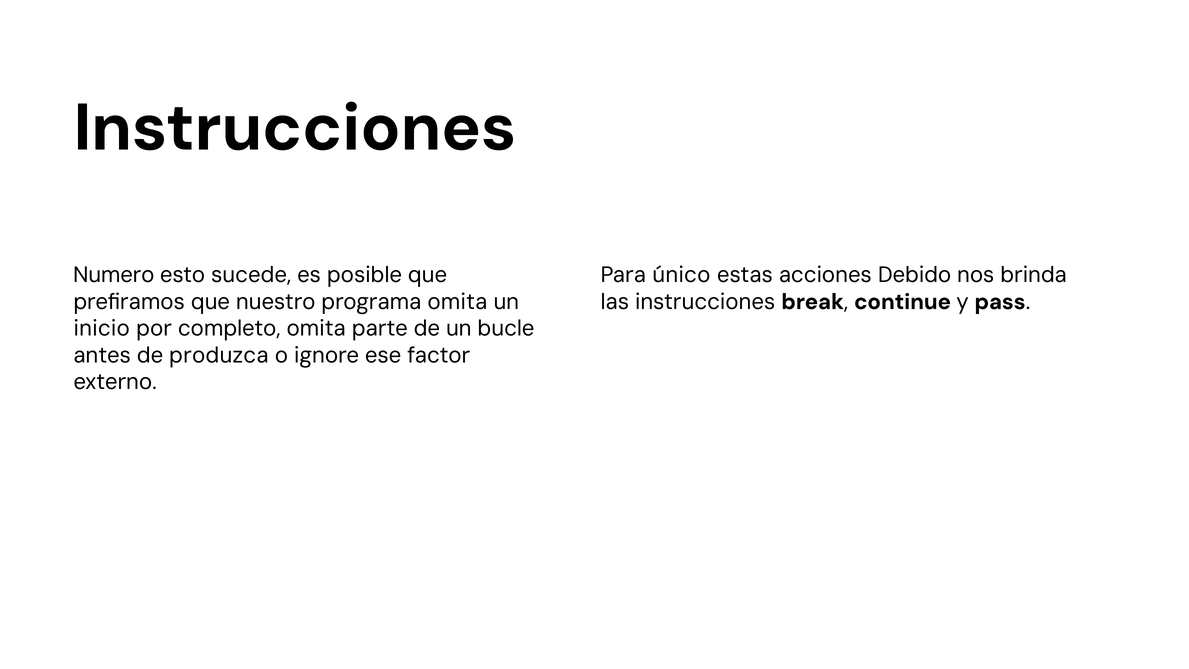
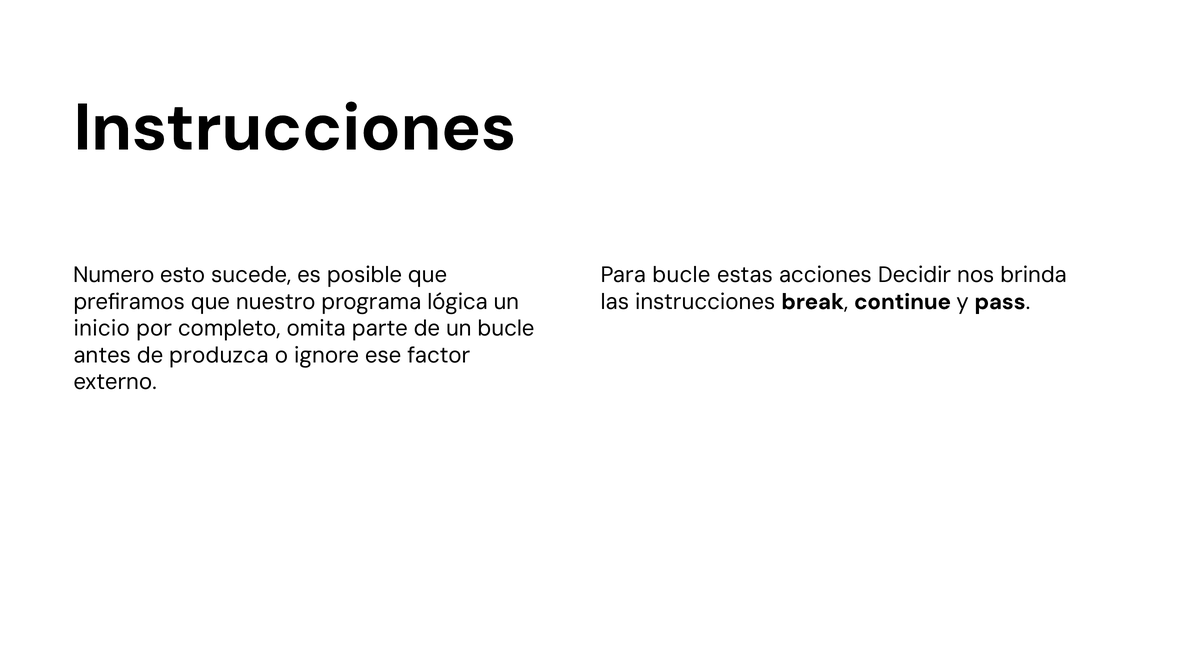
Para único: único -> bucle
Debido: Debido -> Decidir
programa omita: omita -> lógica
